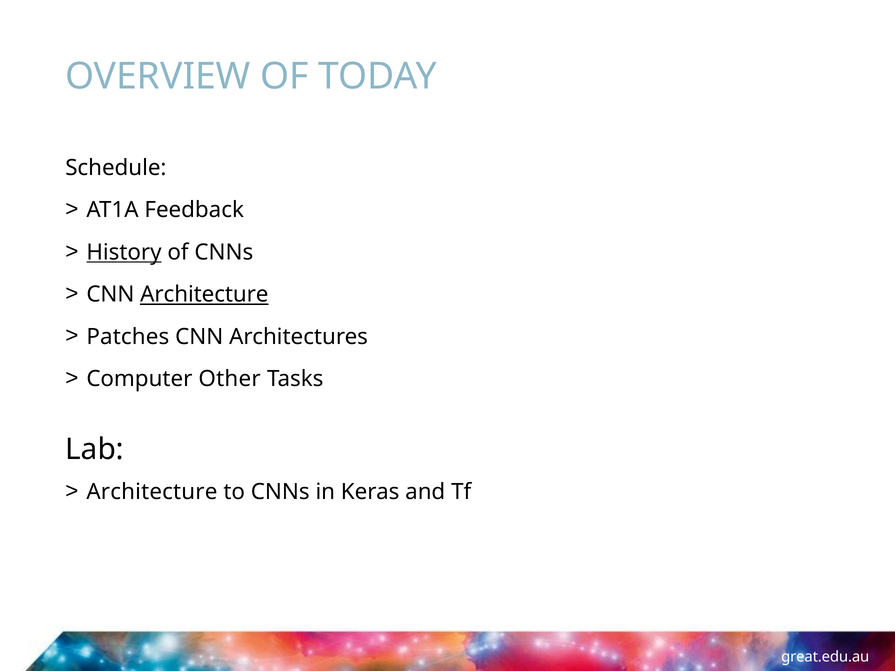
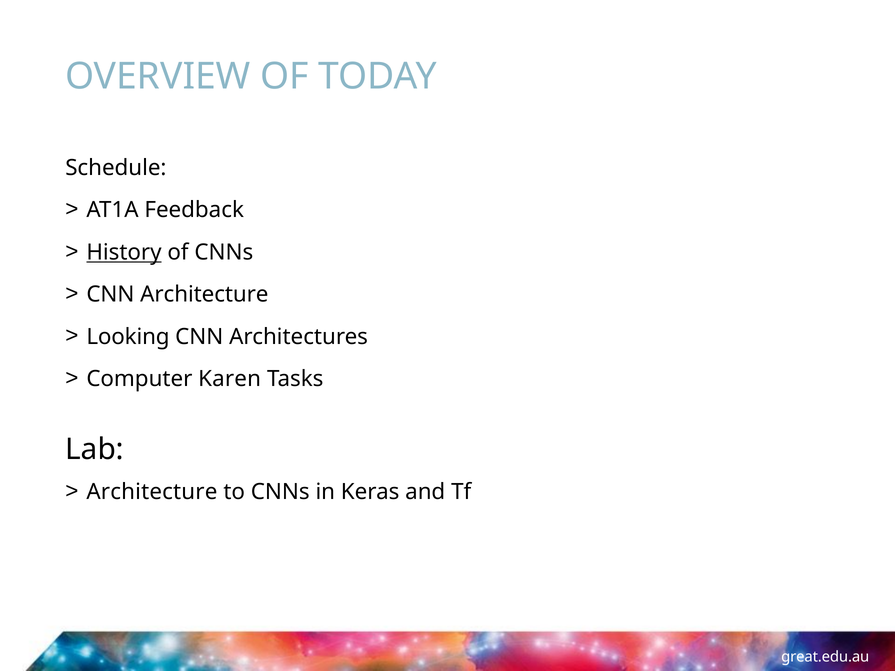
Architecture at (204, 295) underline: present -> none
Patches: Patches -> Looking
Other: Other -> Karen
